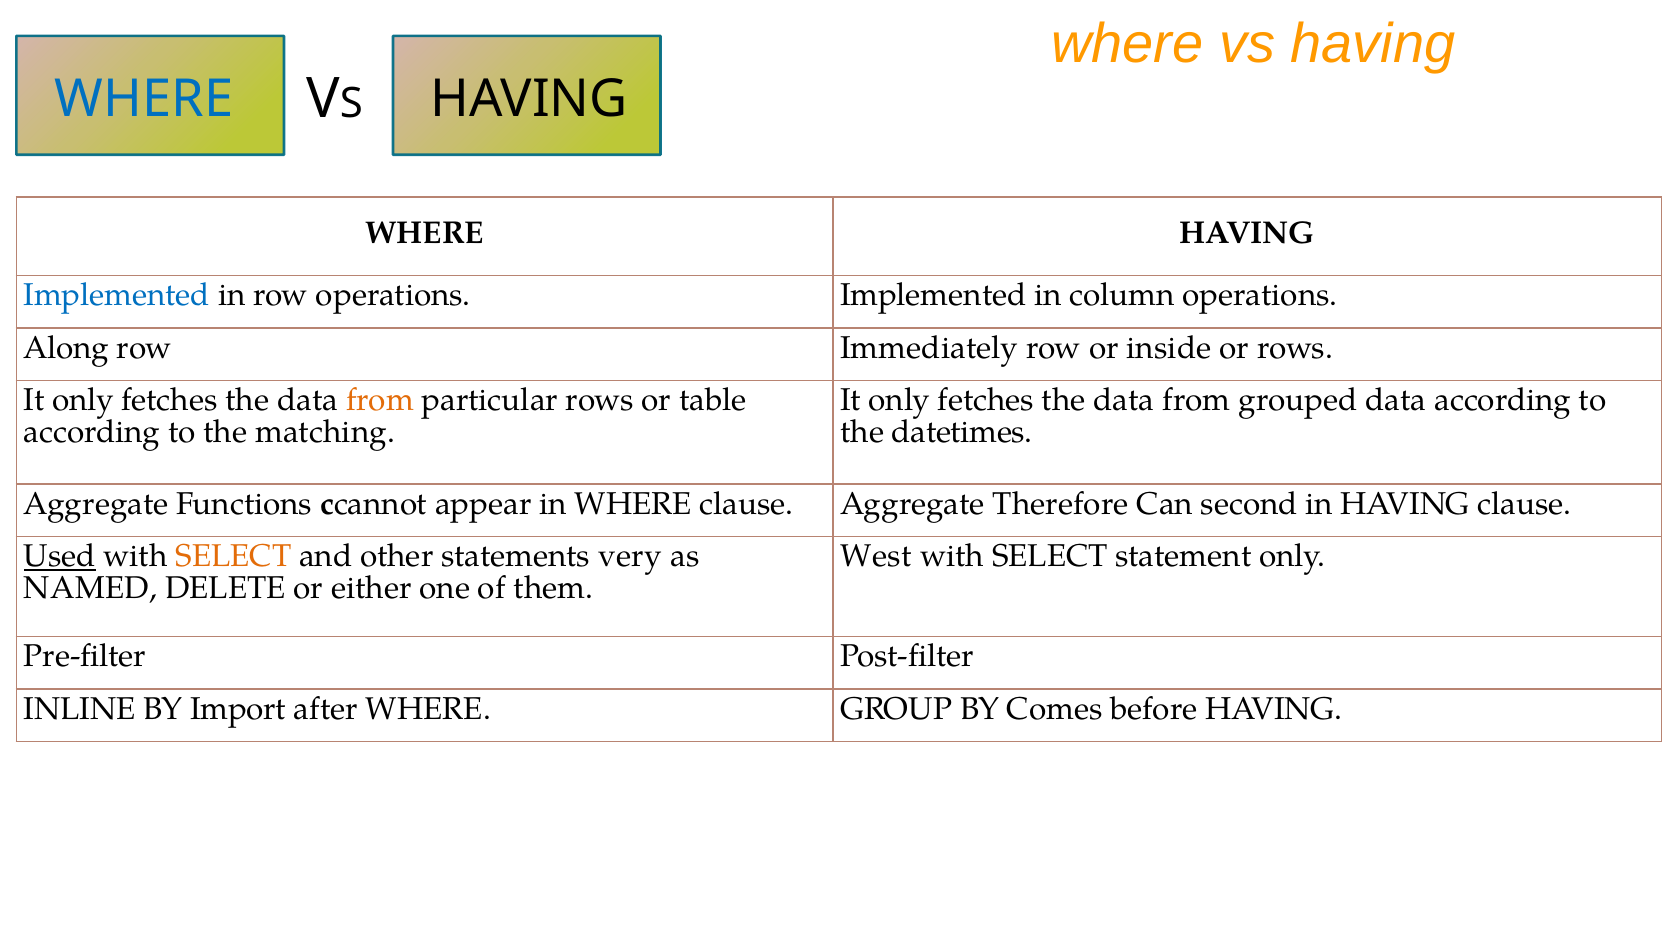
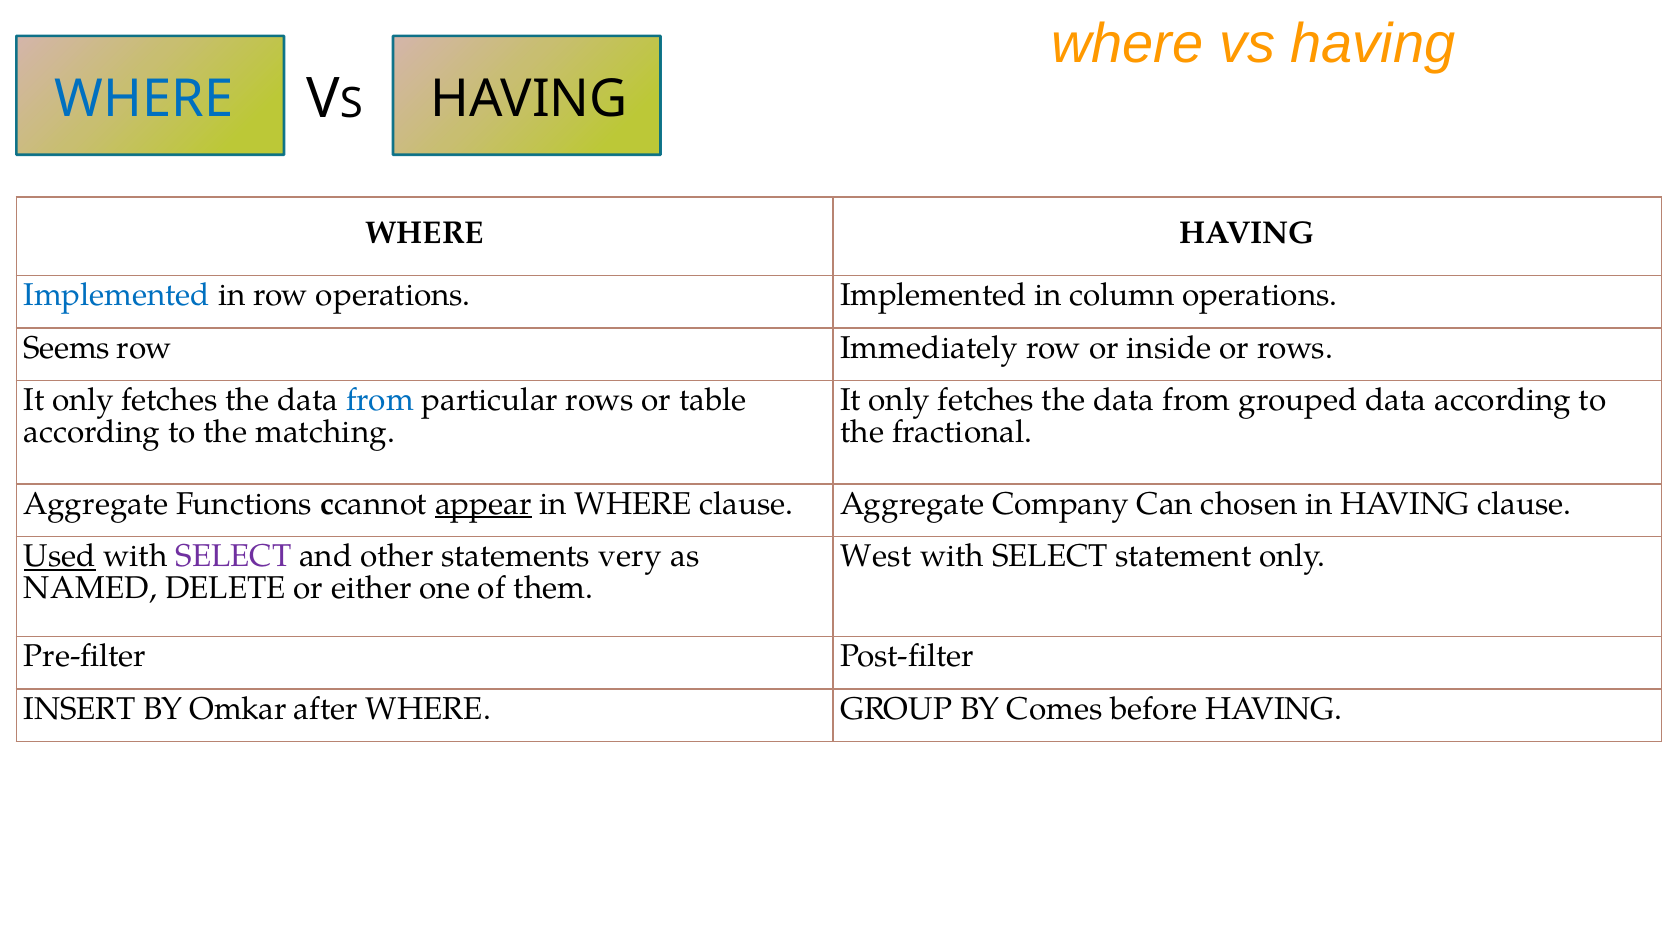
Along: Along -> Seems
from at (380, 400) colour: orange -> blue
datetimes: datetimes -> fractional
appear underline: none -> present
Therefore: Therefore -> Company
second: second -> chosen
SELECT at (234, 556) colour: orange -> purple
INLINE: INLINE -> INSERT
Import: Import -> Omkar
